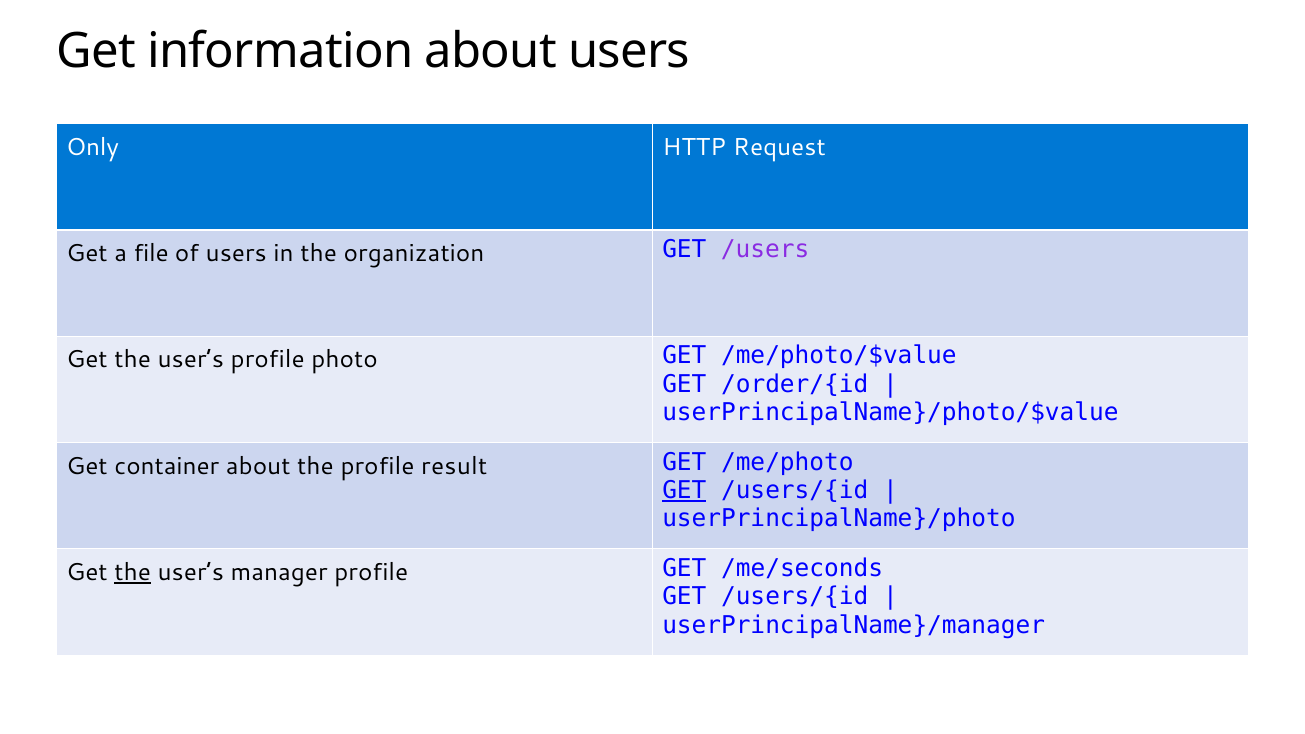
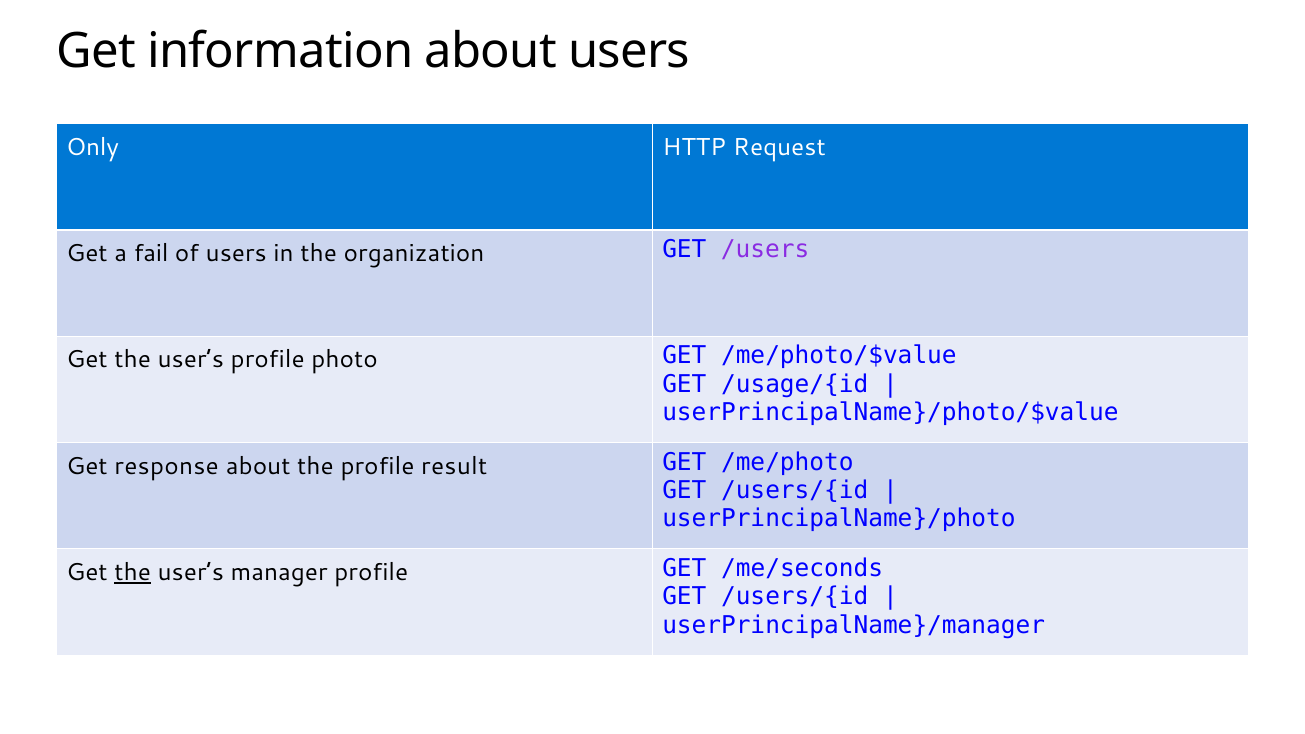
file: file -> fail
/order/{id: /order/{id -> /usage/{id
container: container -> response
GET at (684, 491) underline: present -> none
